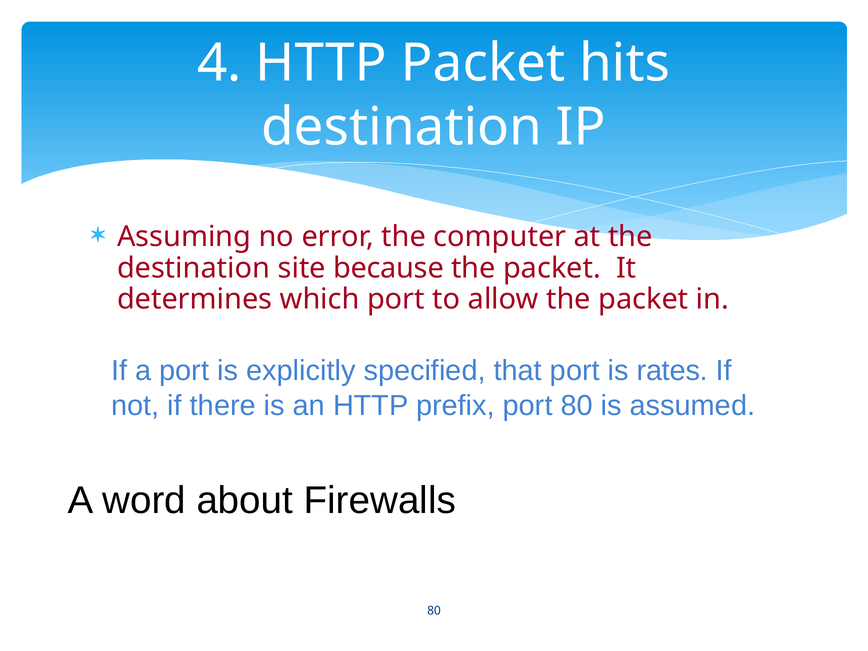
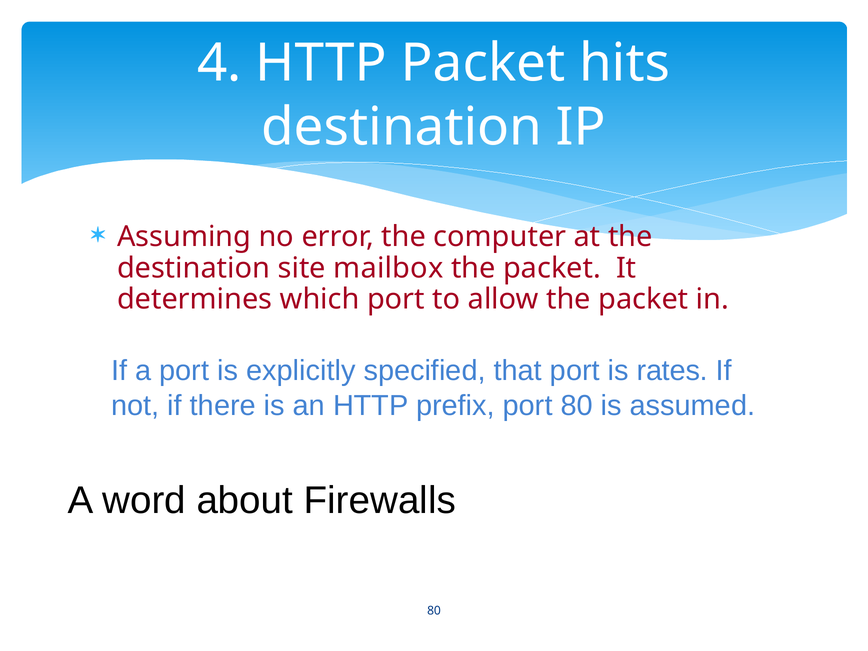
because: because -> mailbox
